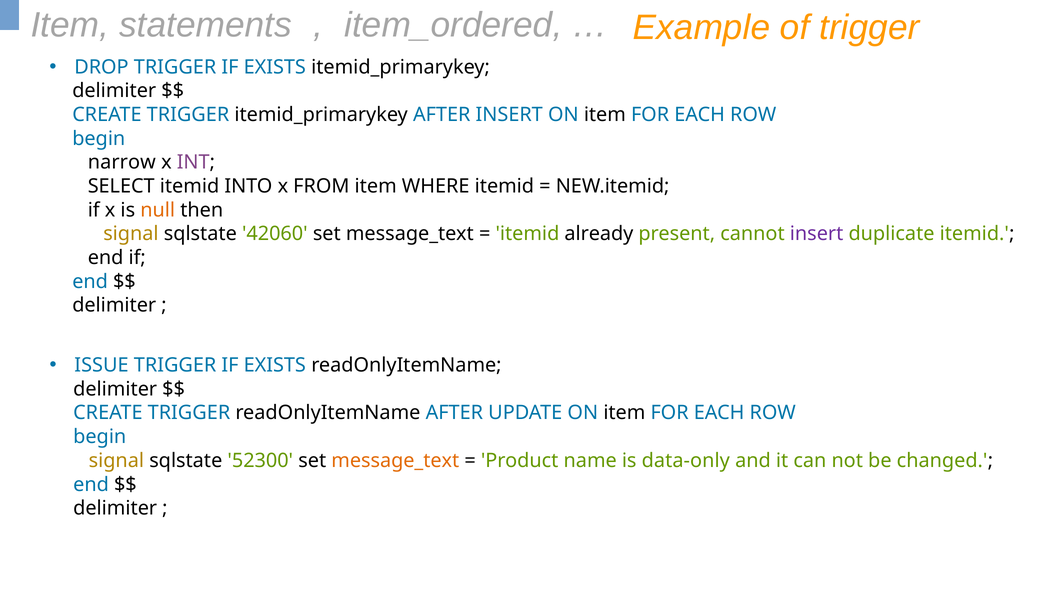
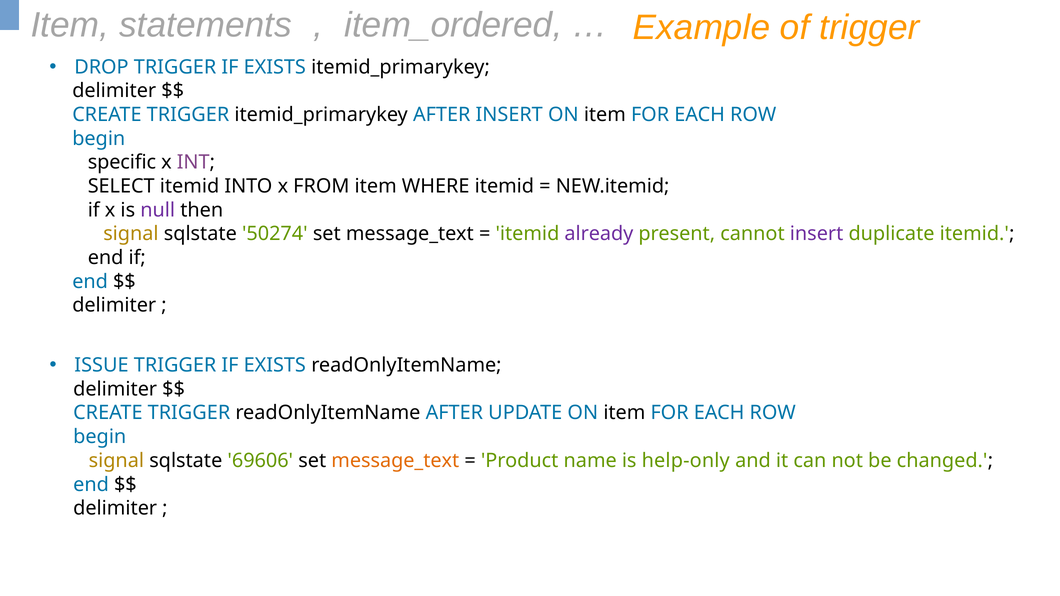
narrow: narrow -> specific
null colour: orange -> purple
42060: 42060 -> 50274
already colour: black -> purple
52300: 52300 -> 69606
data-only: data-only -> help-only
